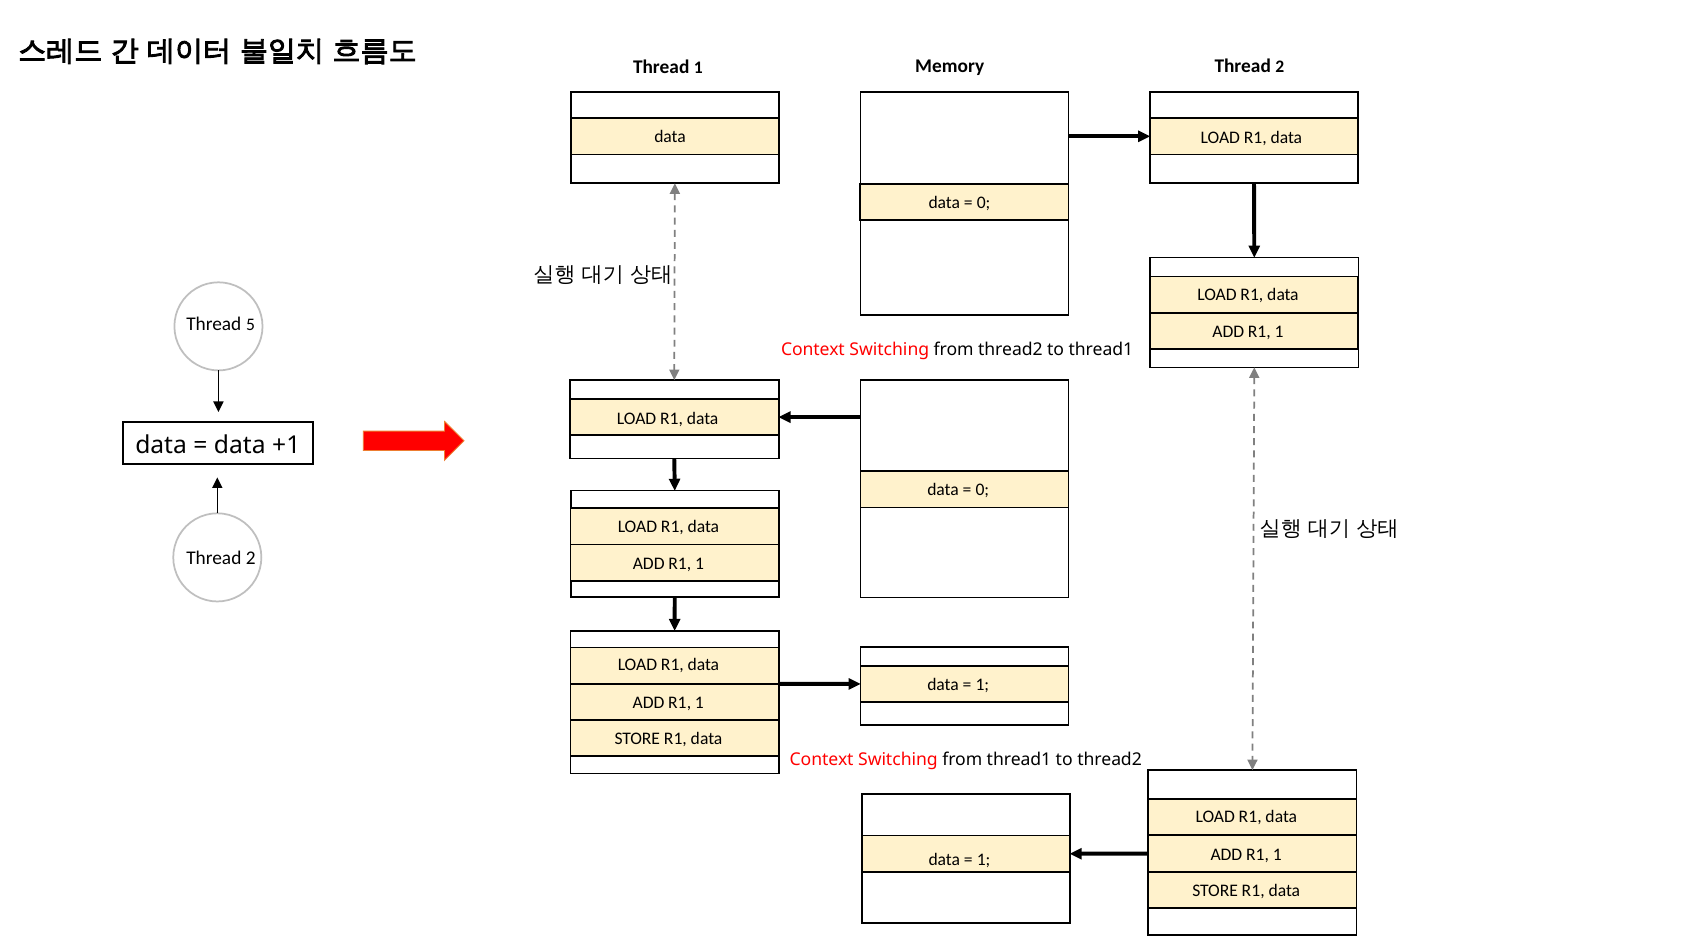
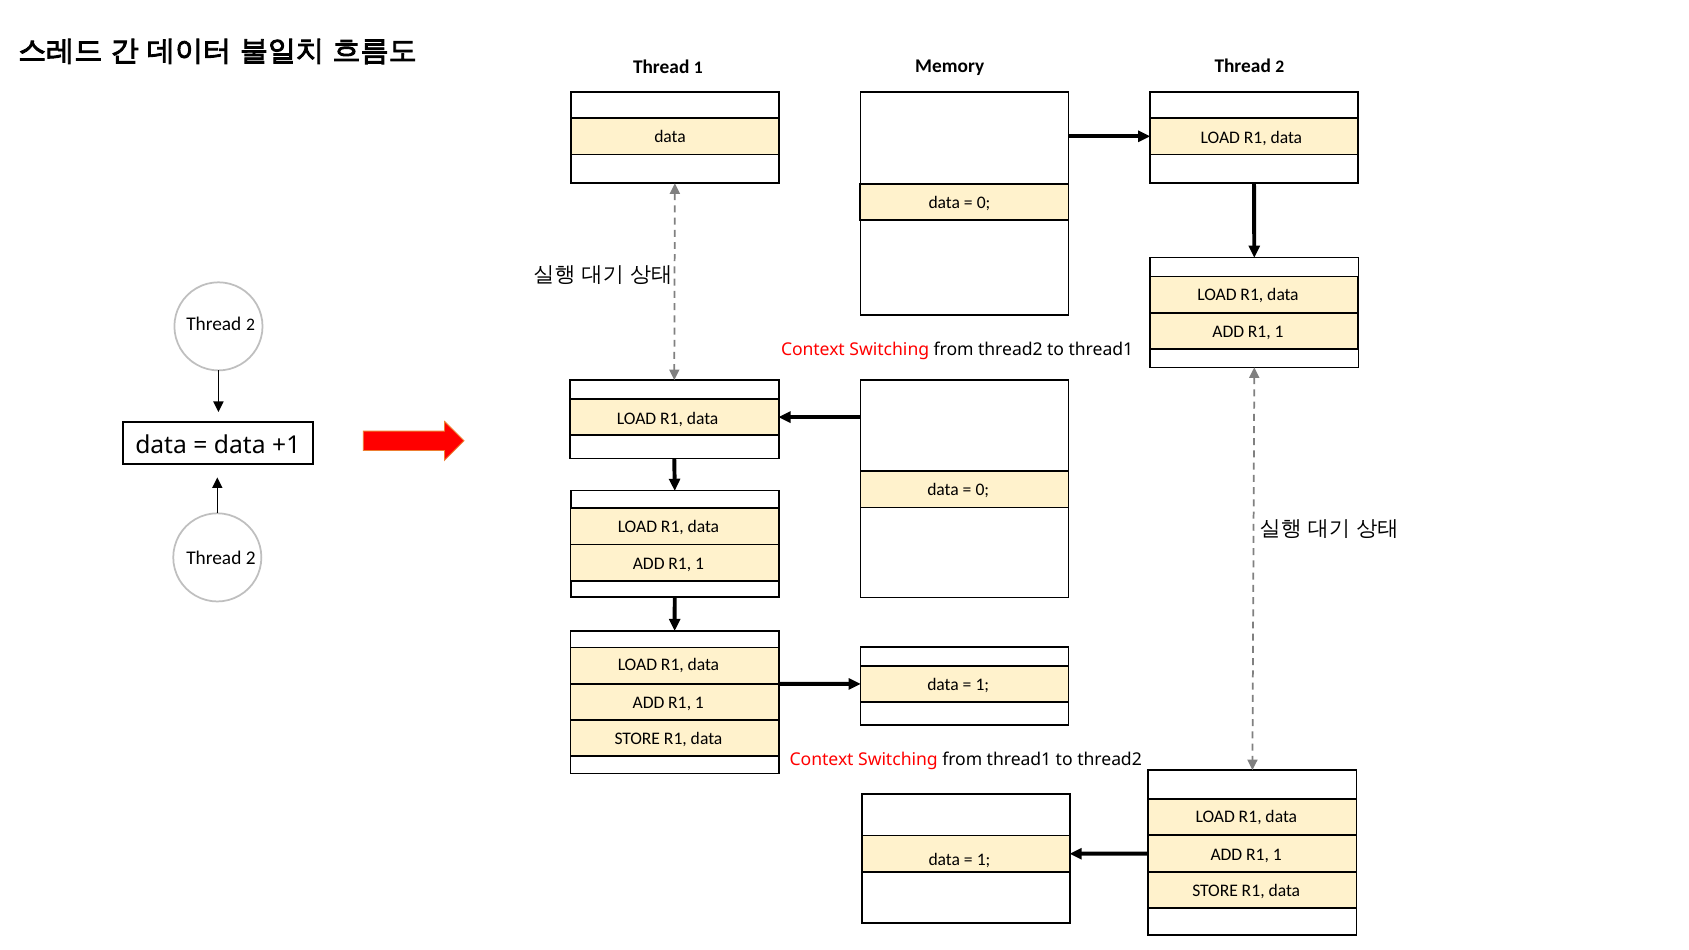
5 at (250, 325): 5 -> 2
